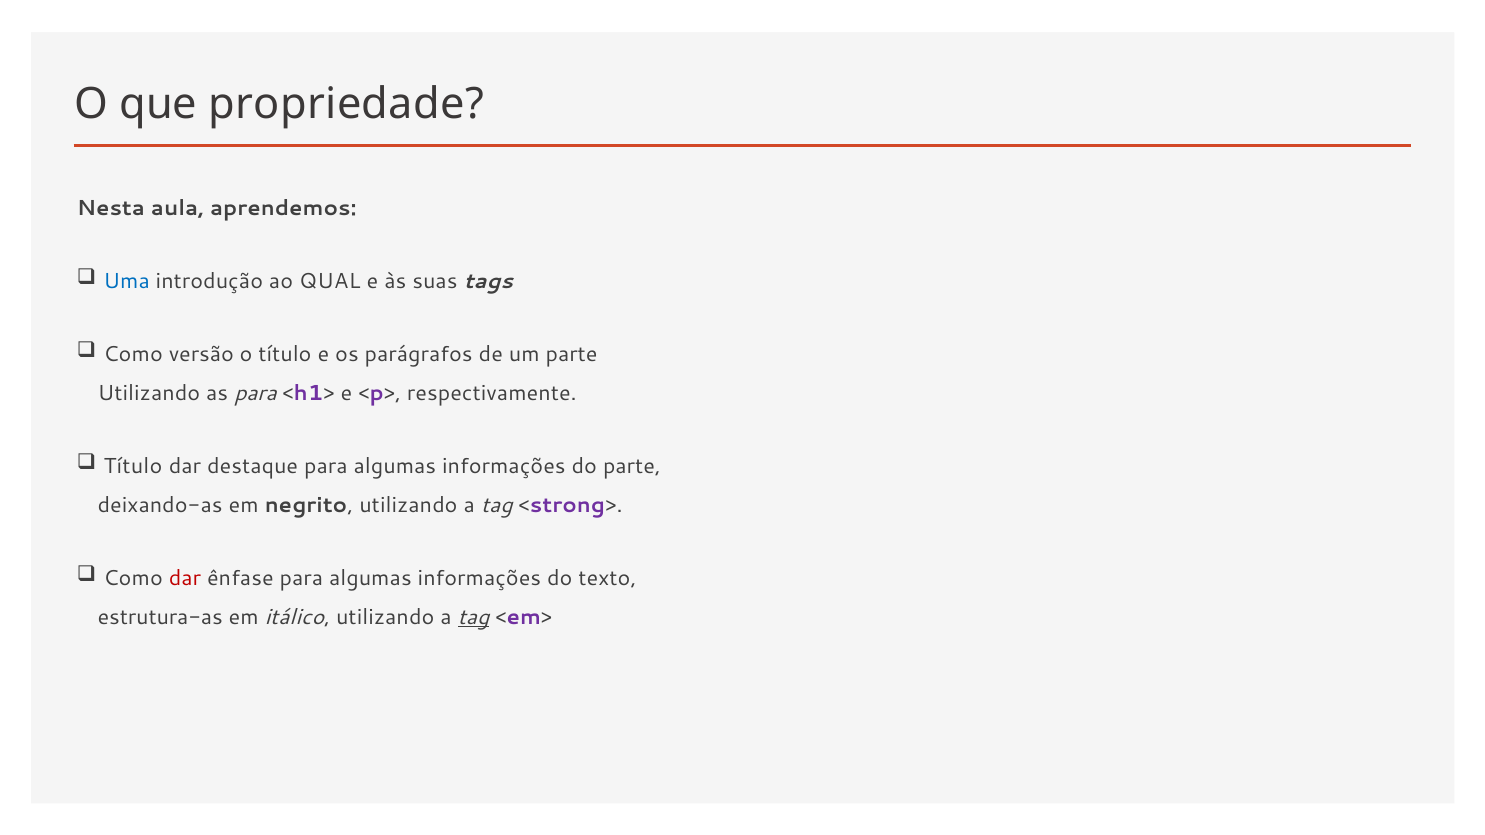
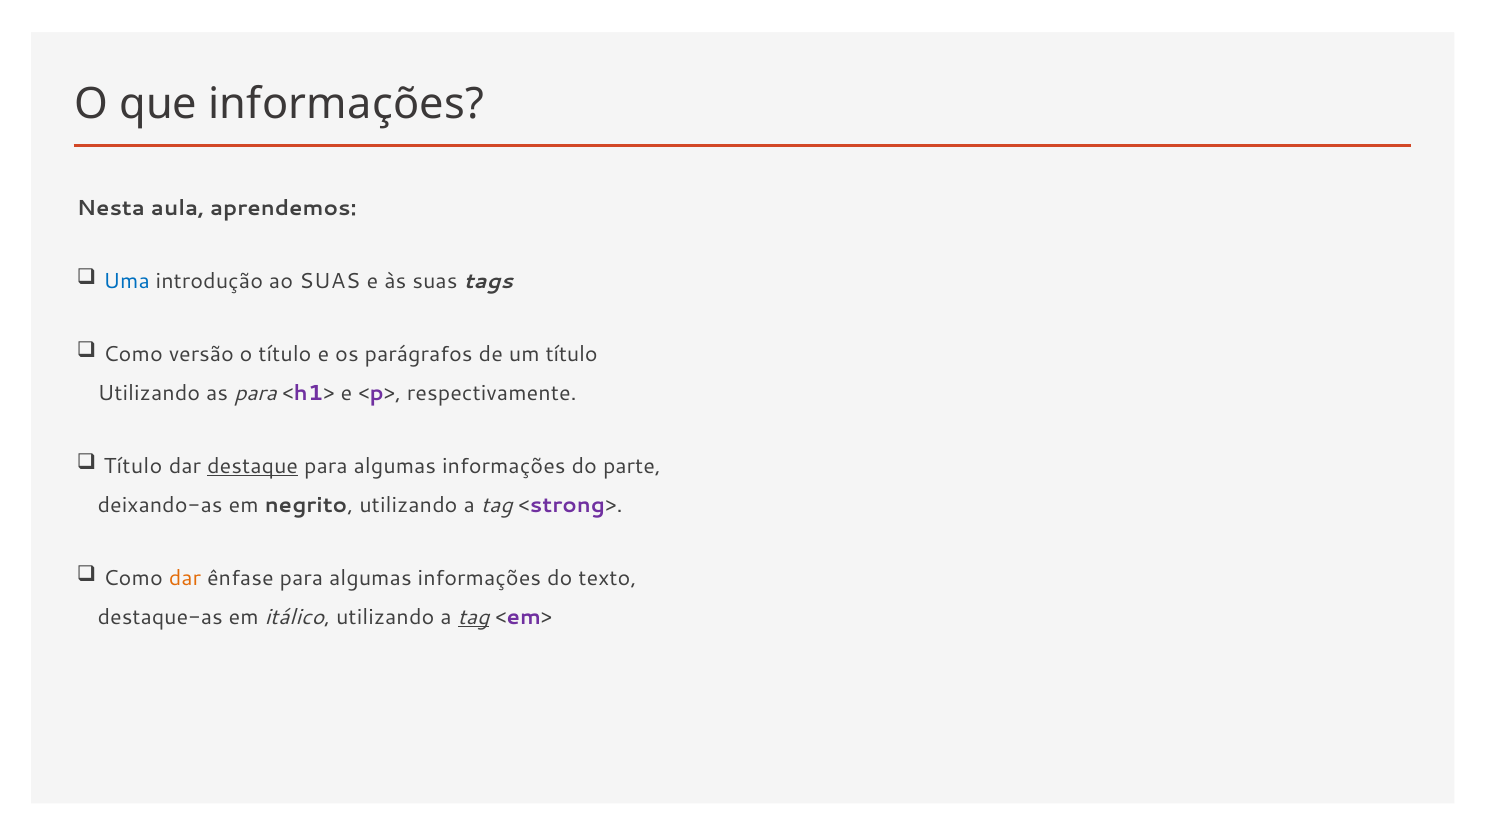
que propriedade: propriedade -> informações
ao QUAL: QUAL -> SUAS
um parte: parte -> título
destaque underline: none -> present
dar at (185, 579) colour: red -> orange
estrutura-as: estrutura-as -> destaque-as
